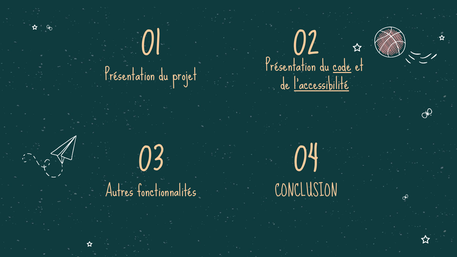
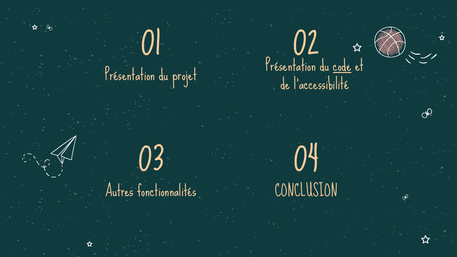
l’accessibilité underline: present -> none
